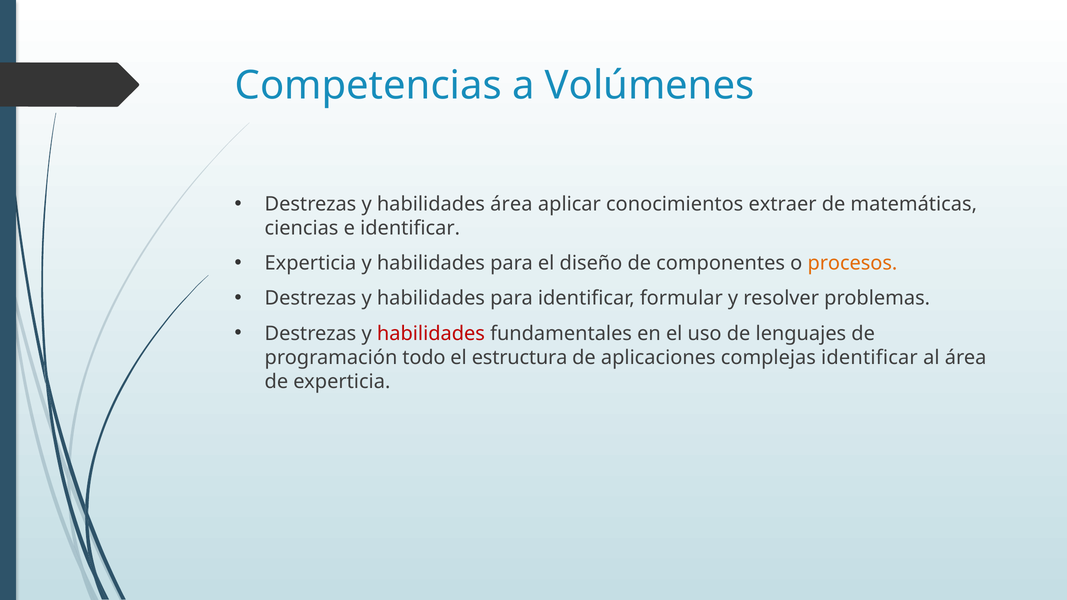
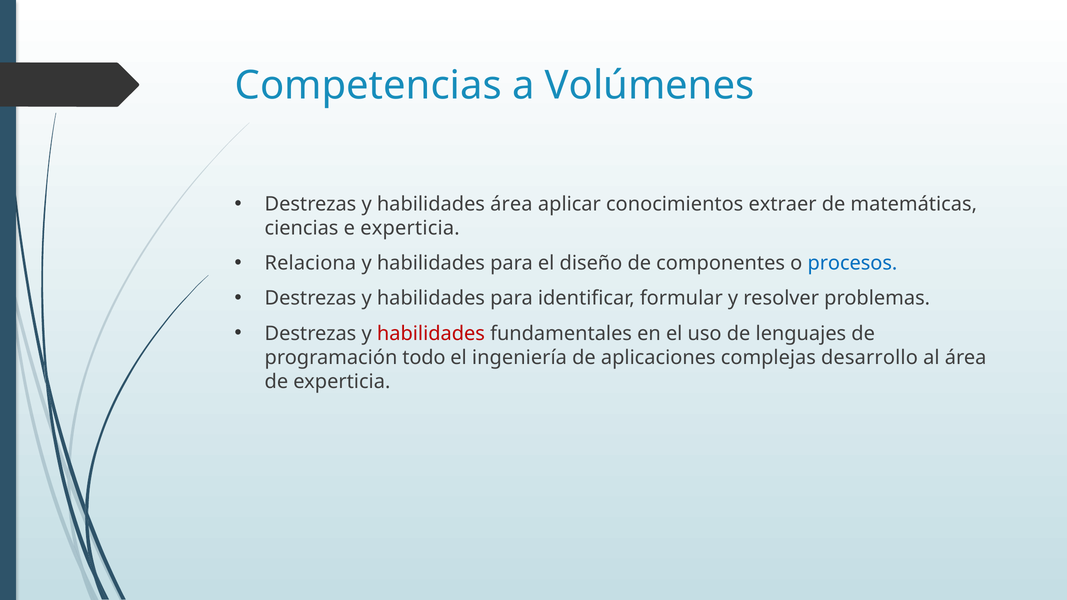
e identificar: identificar -> experticia
Experticia at (310, 263): Experticia -> Relaciona
procesos colour: orange -> blue
estructura: estructura -> ingeniería
complejas identificar: identificar -> desarrollo
